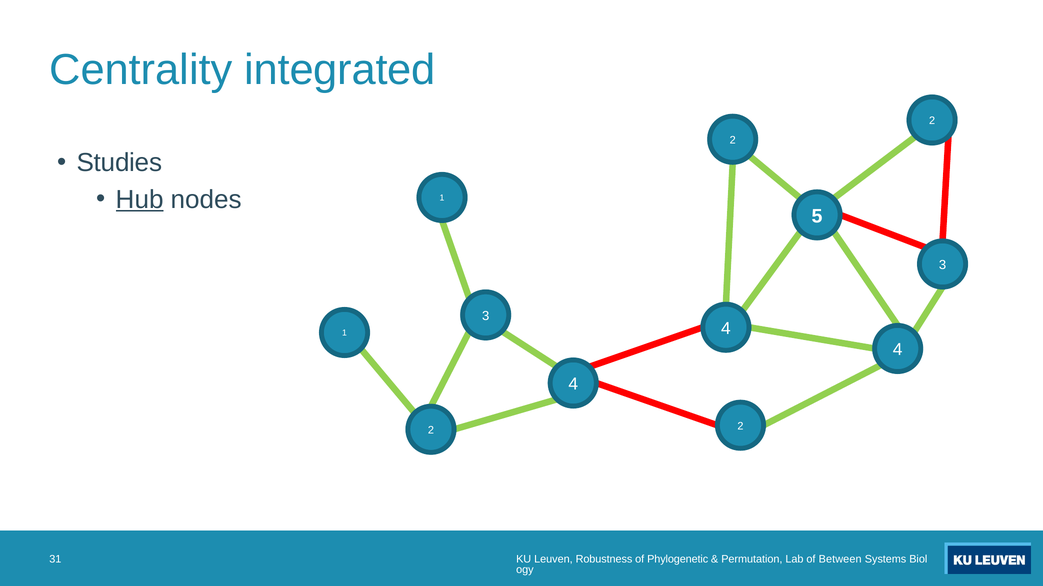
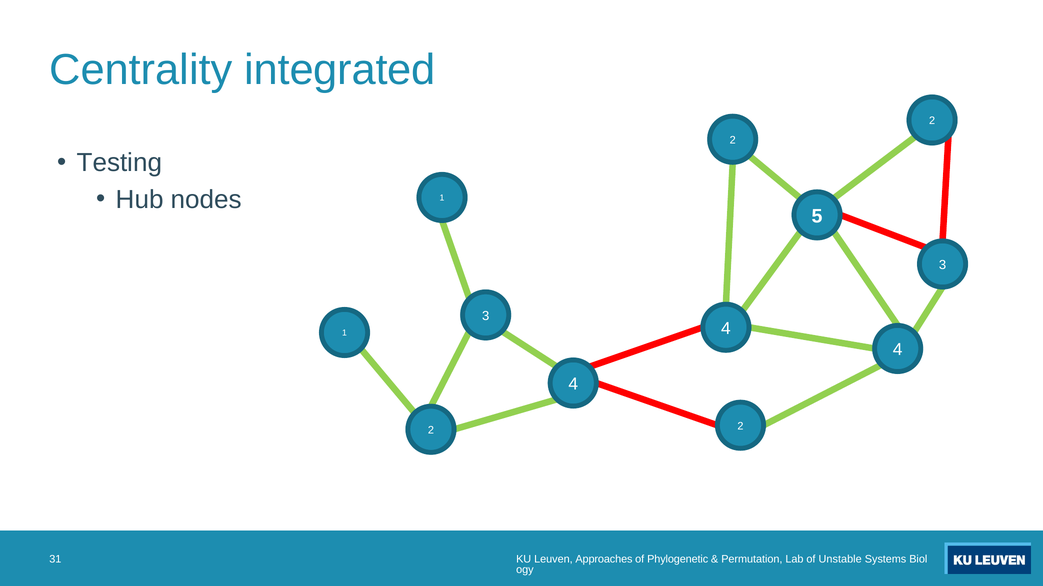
Studies: Studies -> Testing
Hub underline: present -> none
Robustness: Robustness -> Approaches
Between: Between -> Unstable
